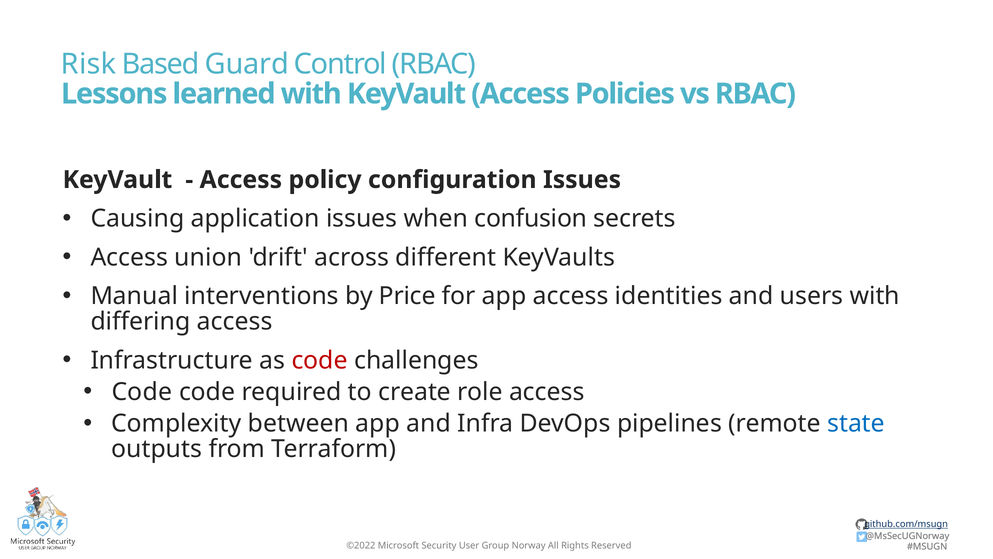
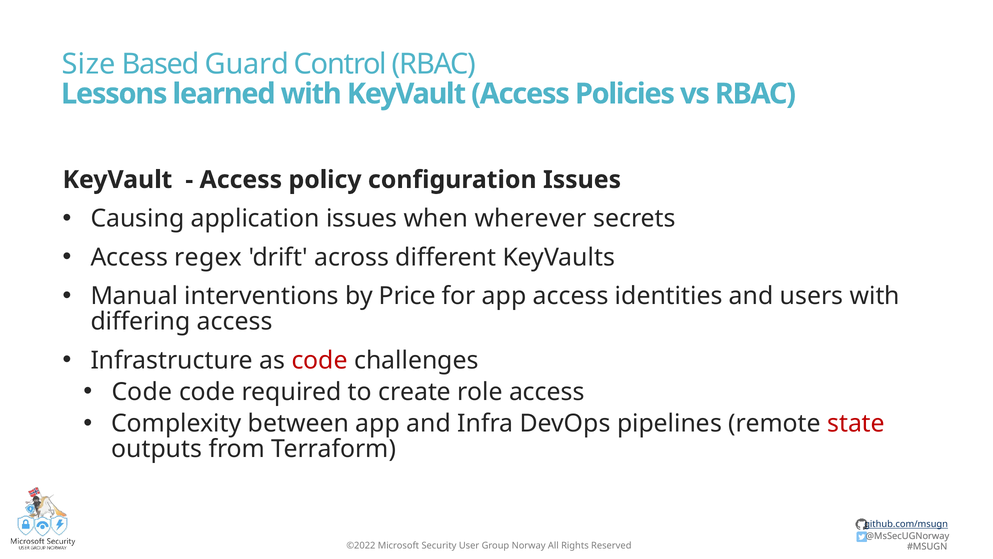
Risk: Risk -> Size
confusion: confusion -> wherever
union: union -> regex
state colour: blue -> red
